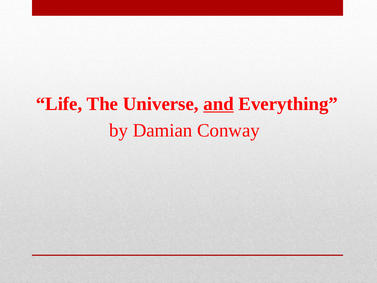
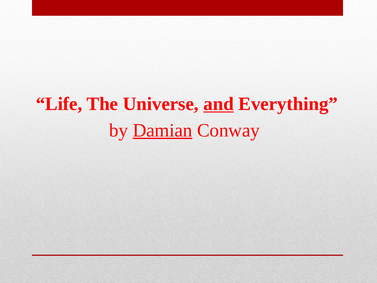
Damian underline: none -> present
